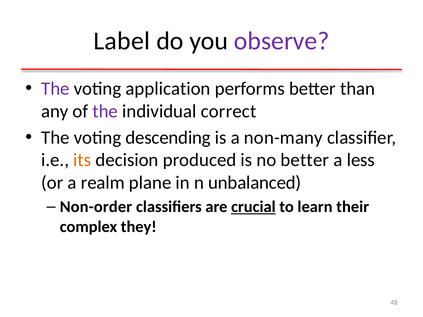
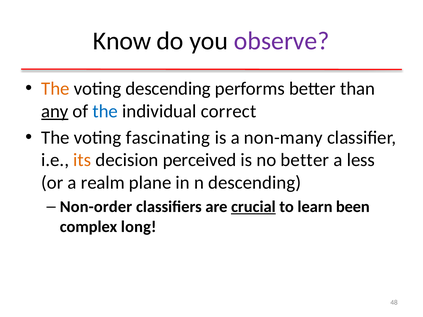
Label: Label -> Know
The at (55, 89) colour: purple -> orange
voting application: application -> descending
any underline: none -> present
the at (105, 111) colour: purple -> blue
descending: descending -> fascinating
produced: produced -> perceived
n unbalanced: unbalanced -> descending
their: their -> been
they: they -> long
